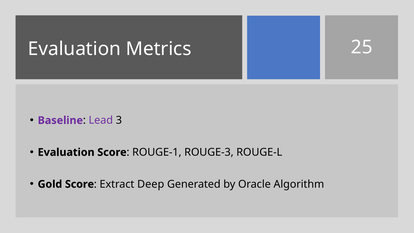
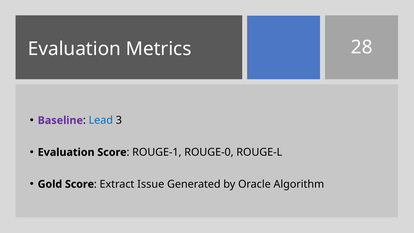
25: 25 -> 28
Lead colour: purple -> blue
ROUGE-3: ROUGE-3 -> ROUGE-0
Deep: Deep -> Issue
